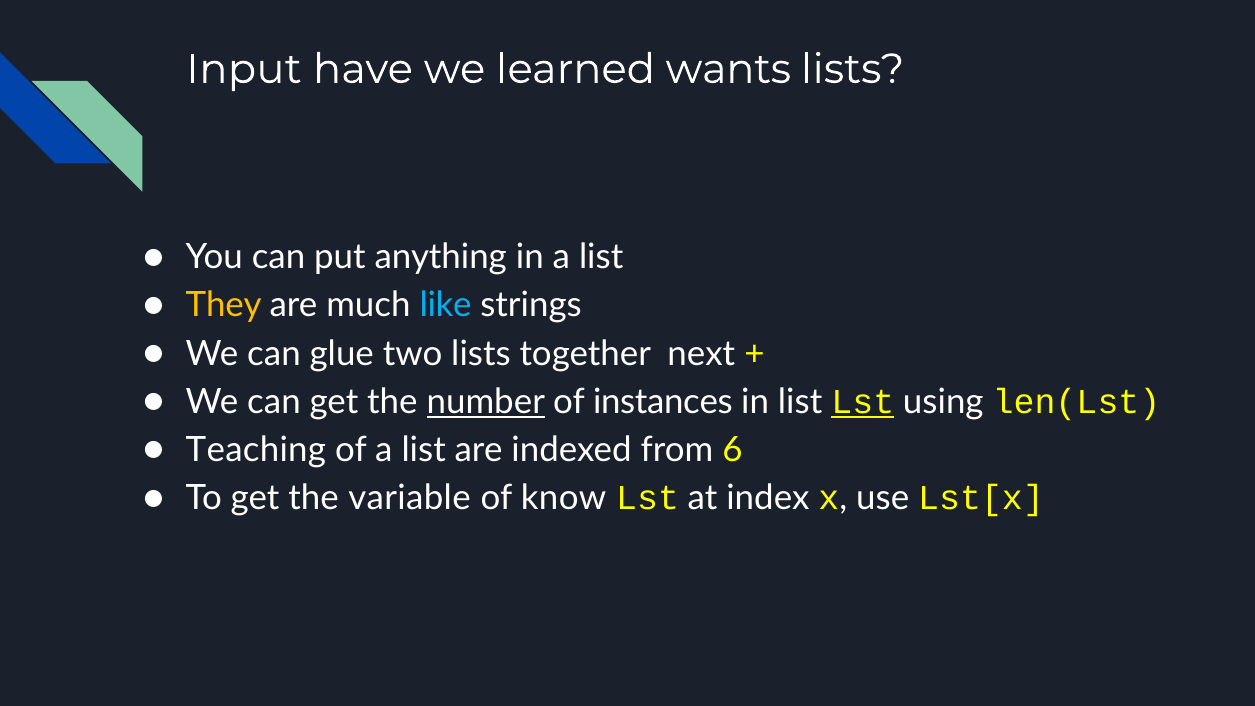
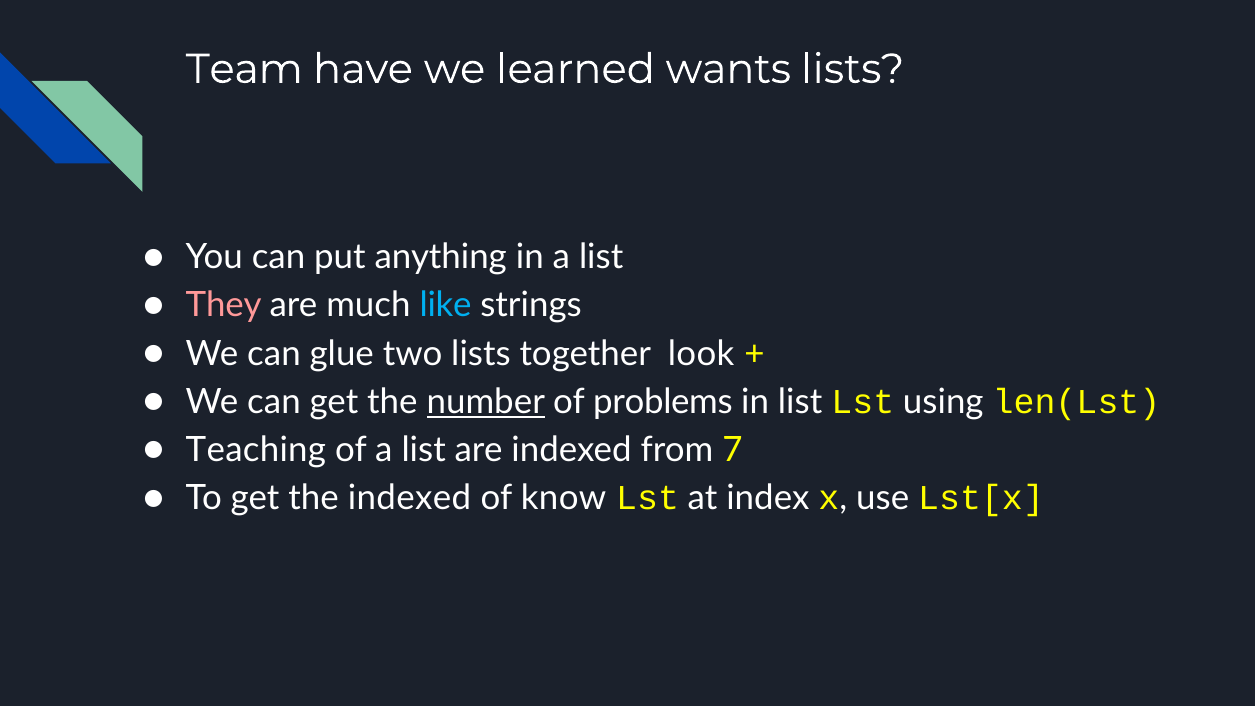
Input: Input -> Team
They colour: yellow -> pink
next: next -> look
instances: instances -> problems
Lst at (863, 402) underline: present -> none
6: 6 -> 7
the variable: variable -> indexed
